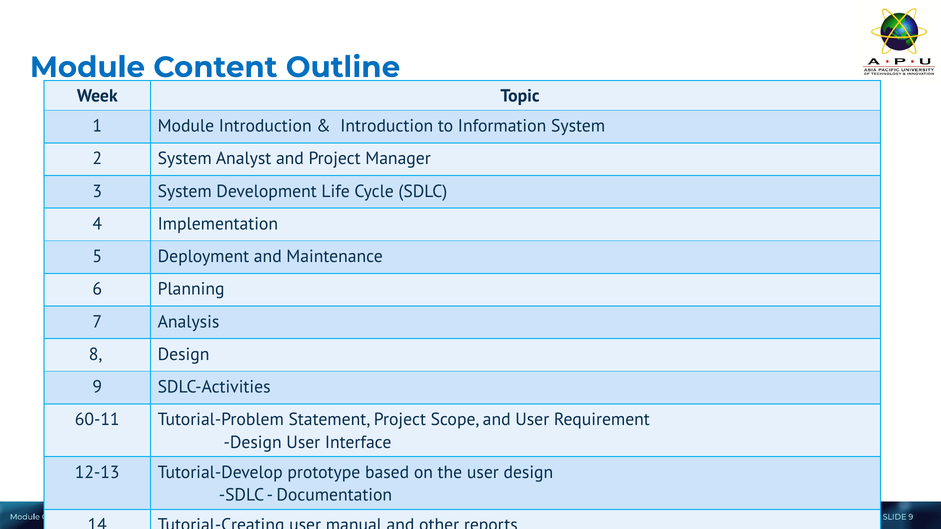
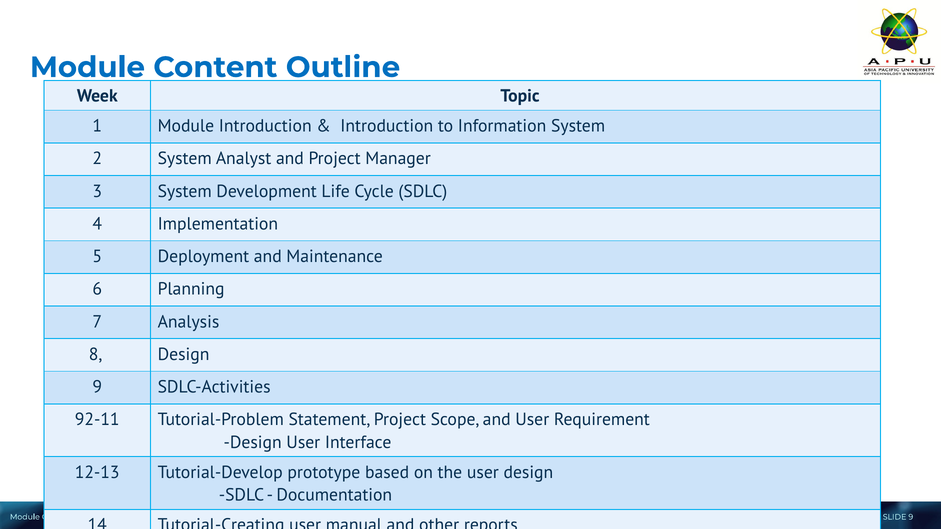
60-11: 60-11 -> 92-11
